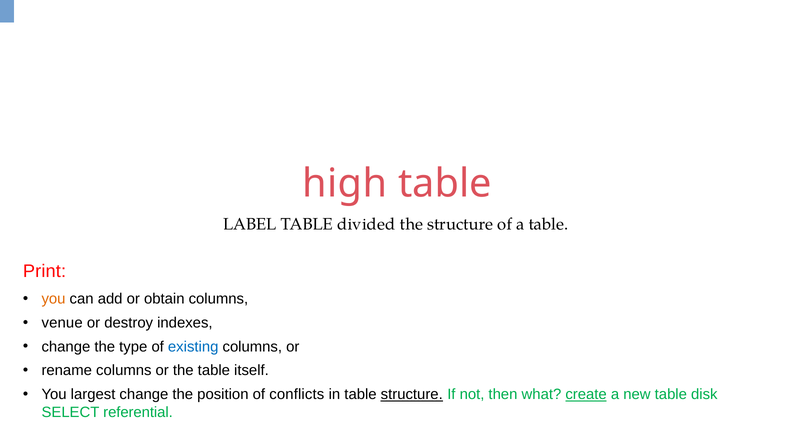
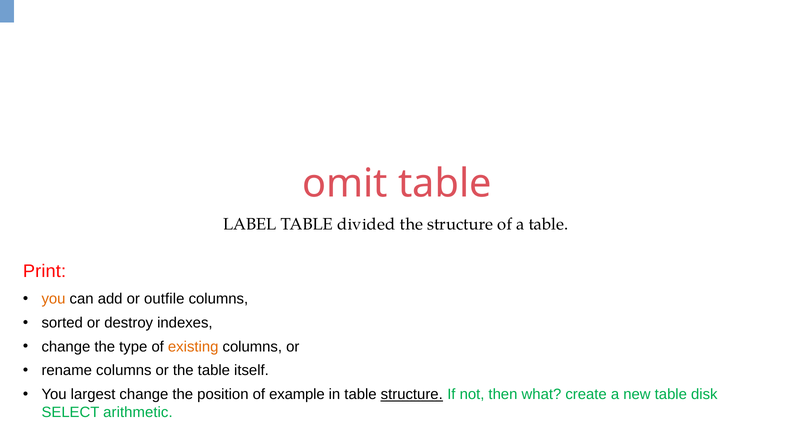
high: high -> omit
obtain: obtain -> outfile
venue: venue -> sorted
existing colour: blue -> orange
conflicts: conflicts -> example
create underline: present -> none
referential: referential -> arithmetic
